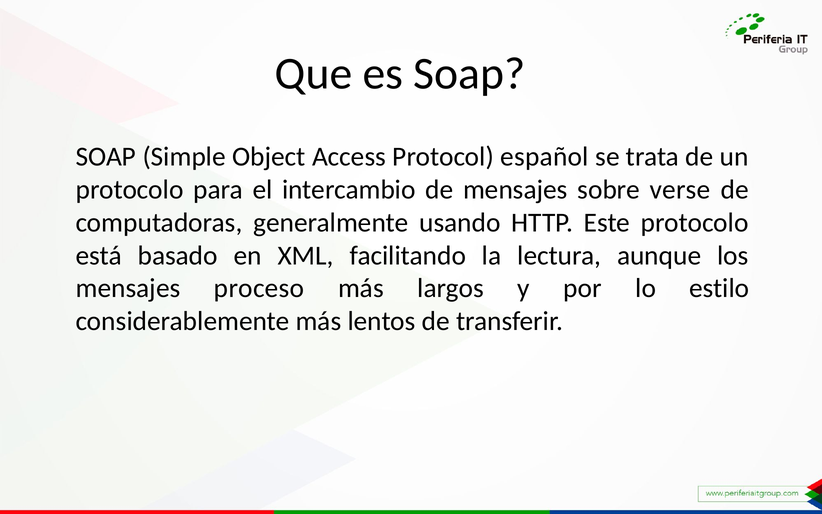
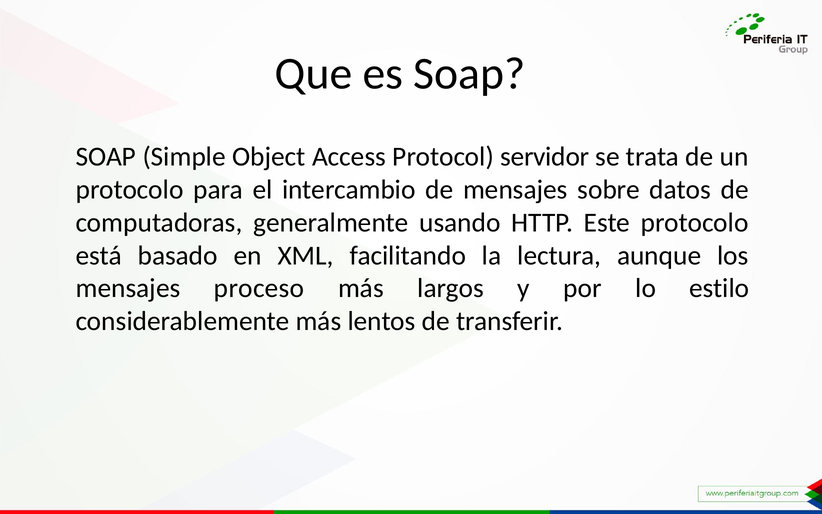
español: español -> servidor
verse: verse -> datos
